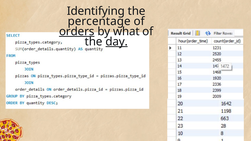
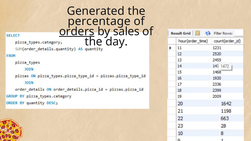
Identifying: Identifying -> Generated
what: what -> sales
day underline: present -> none
